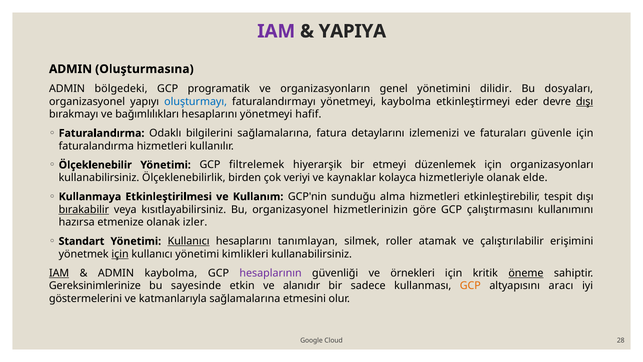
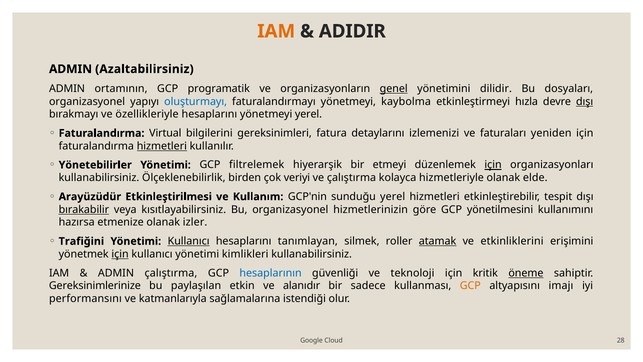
IAM at (276, 31) colour: purple -> orange
YAPIYA: YAPIYA -> ADIDIR
Oluşturmasına: Oluşturmasına -> Azaltabilirsiniz
bölgedeki: bölgedeki -> ortamının
genel underline: none -> present
eder: eder -> hızla
bağımlılıkları: bağımlılıkları -> özellikleriyle
yönetmeyi hafif: hafif -> yerel
Odaklı: Odaklı -> Virtual
bilgilerini sağlamalarına: sağlamalarına -> gereksinimleri
güvenle: güvenle -> yeniden
hizmetleri at (162, 146) underline: none -> present
Ölçeklenebilir: Ölçeklenebilir -> Yönetebilirler
için at (493, 165) underline: none -> present
ve kaynaklar: kaynaklar -> çalıştırma
Kullanmaya: Kullanmaya -> Arayüzüdür
sunduğu alma: alma -> yerel
çalıştırmasını: çalıştırmasını -> yönetilmesini
Standart: Standart -> Trafiğini
atamak underline: none -> present
çalıştırılabilir: çalıştırılabilir -> etkinliklerini
IAM at (59, 273) underline: present -> none
ADMIN kaybolma: kaybolma -> çalıştırma
hesaplarının colour: purple -> blue
örnekleri: örnekleri -> teknoloji
sayesinde: sayesinde -> paylaşılan
aracı: aracı -> imajı
göstermelerini: göstermelerini -> performansını
etmesini: etmesini -> istendiği
